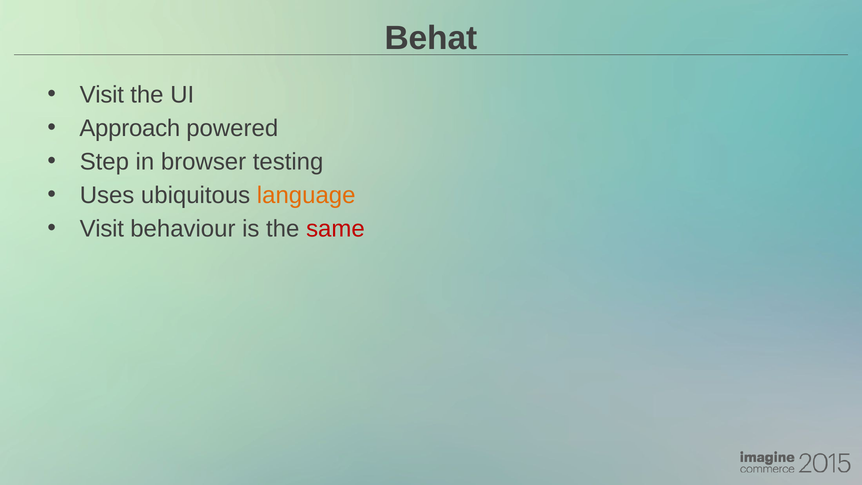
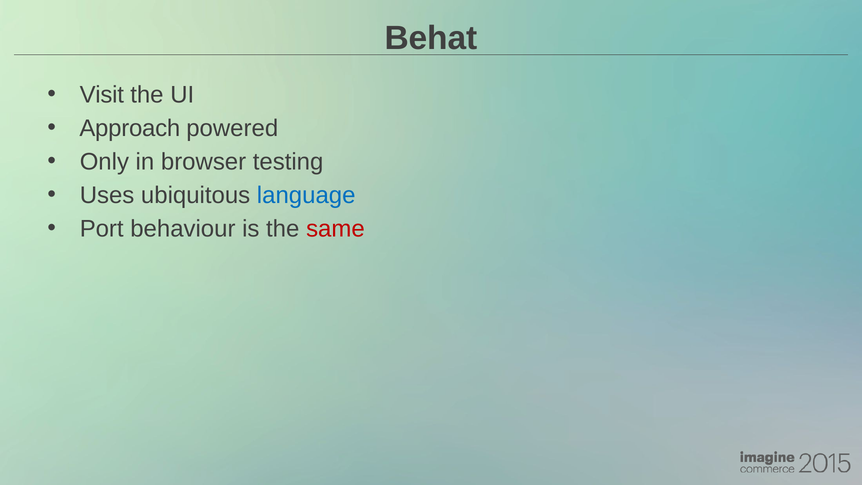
Step: Step -> Only
language colour: orange -> blue
Visit at (102, 229): Visit -> Port
